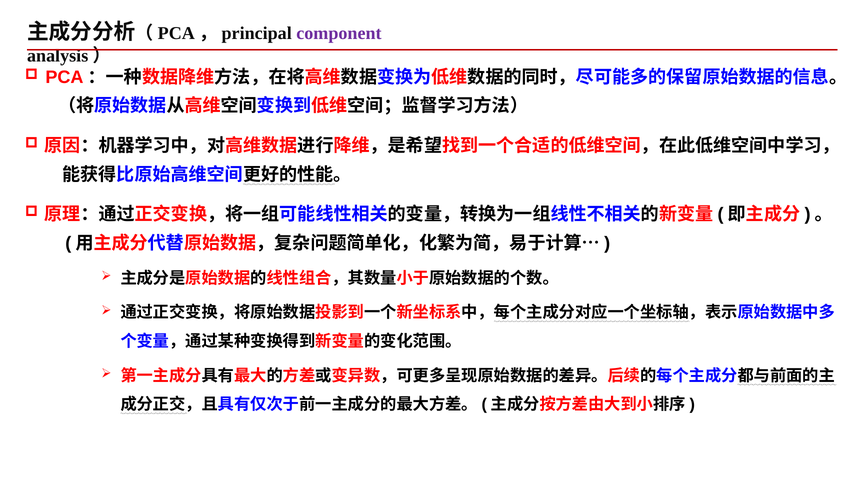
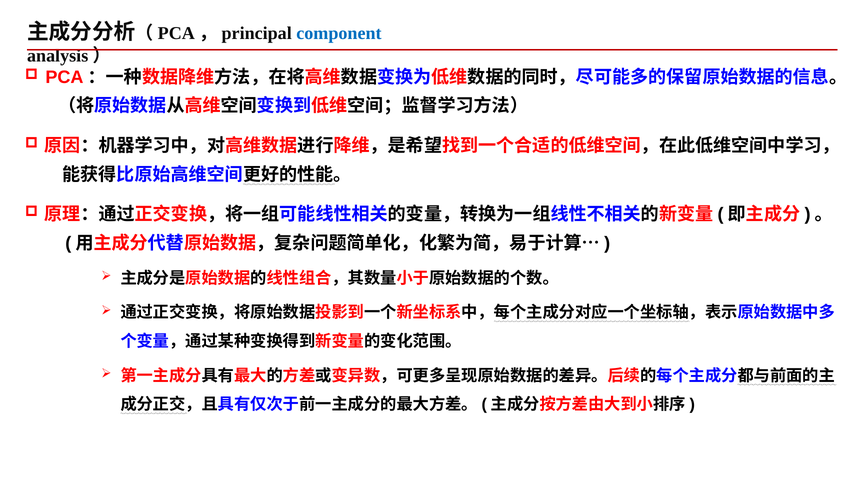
component colour: purple -> blue
